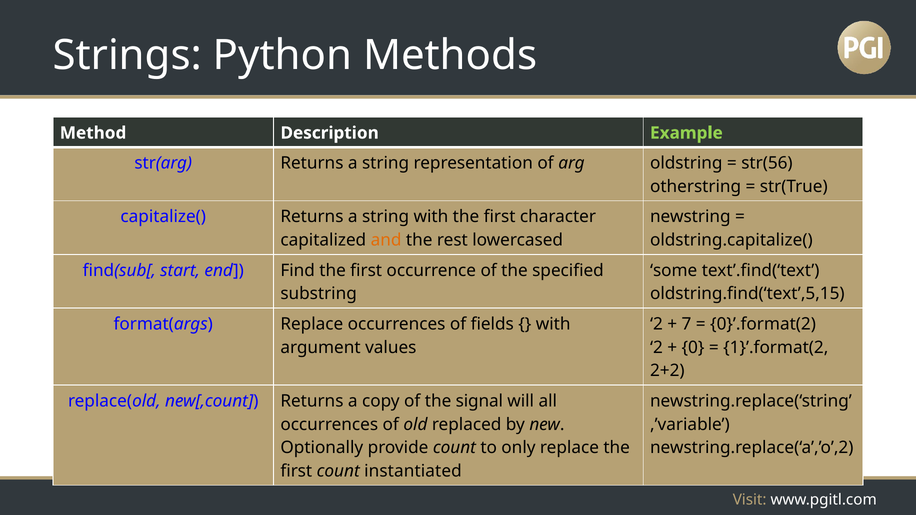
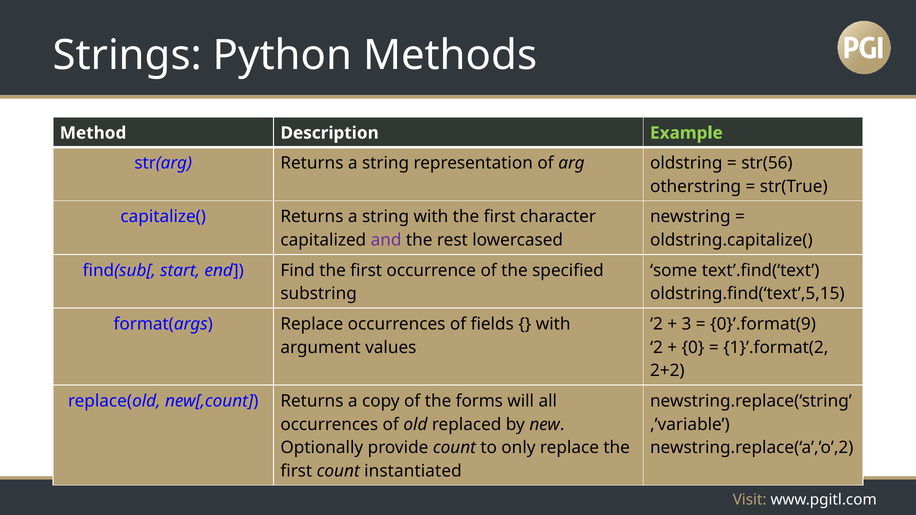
and colour: orange -> purple
7: 7 -> 3
0}’.format(2: 0}’.format(2 -> 0}’.format(9
signal: signal -> forms
